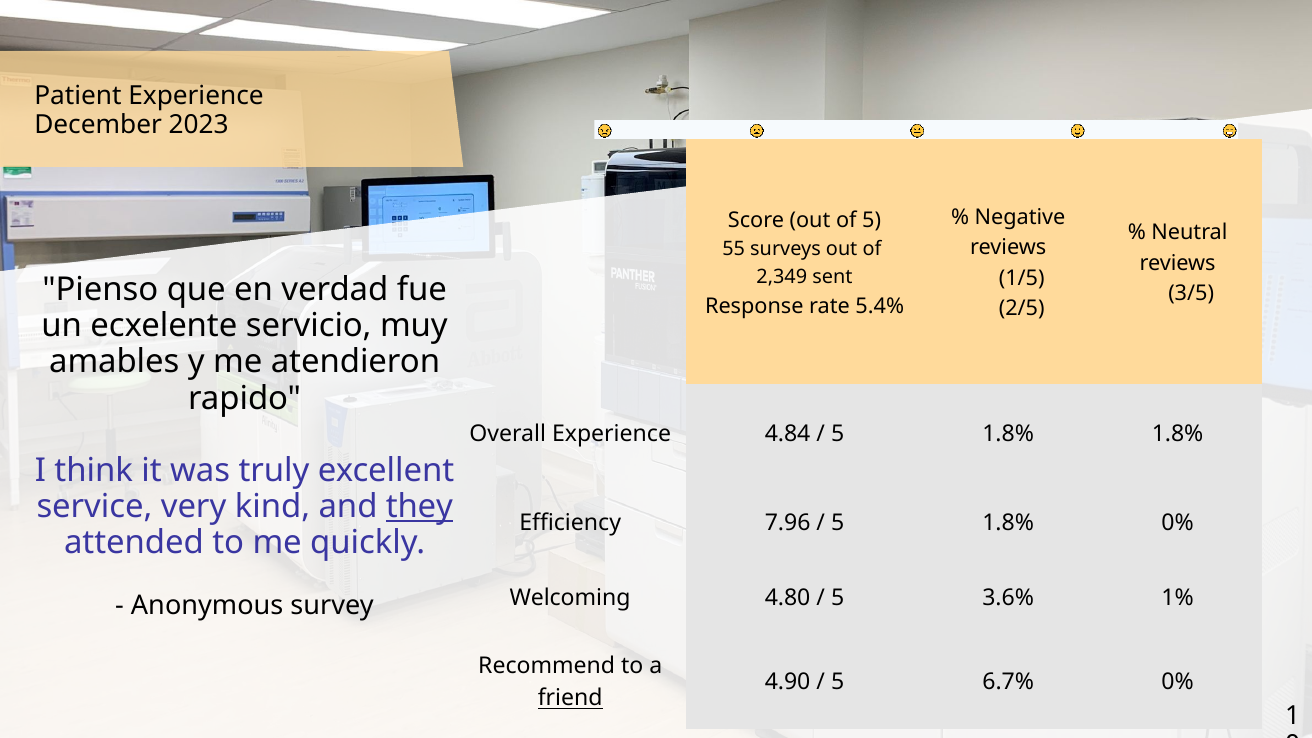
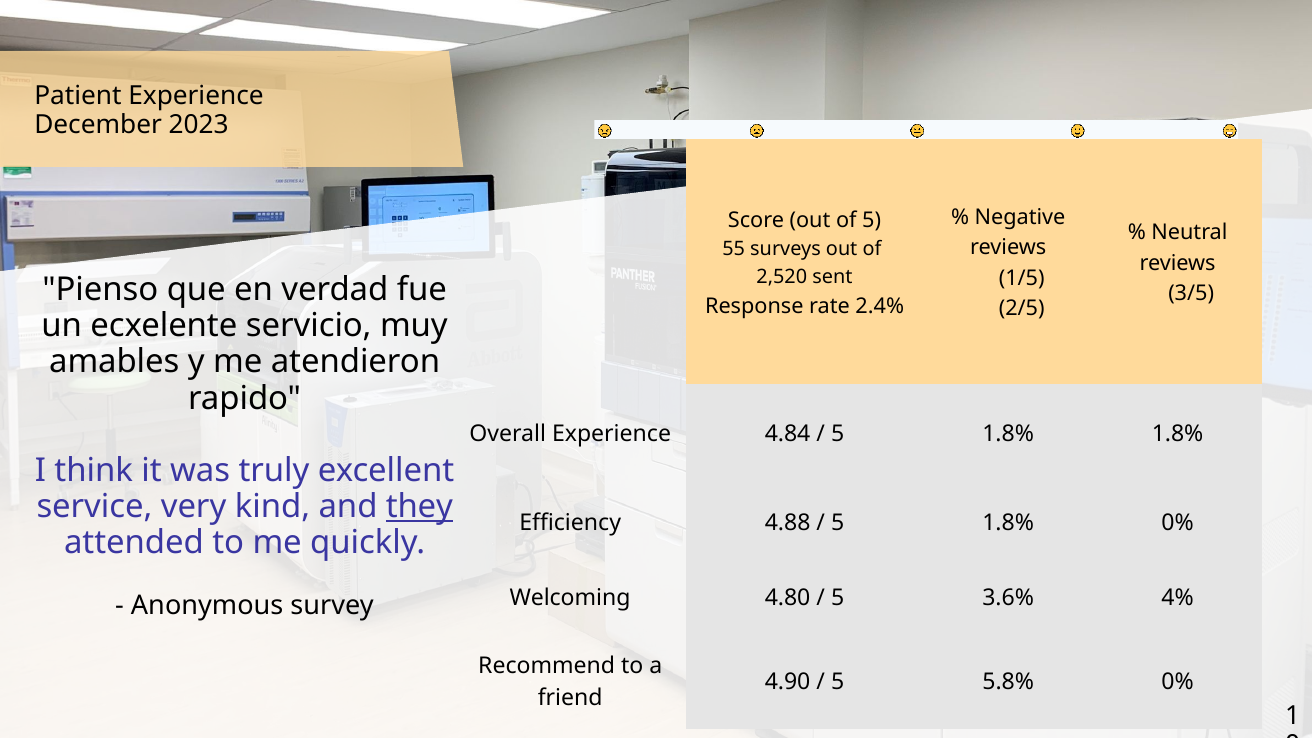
2,349: 2,349 -> 2,520
5.4%: 5.4% -> 2.4%
7.96: 7.96 -> 4.88
1%: 1% -> 4%
6.7%: 6.7% -> 5.8%
friend underline: present -> none
